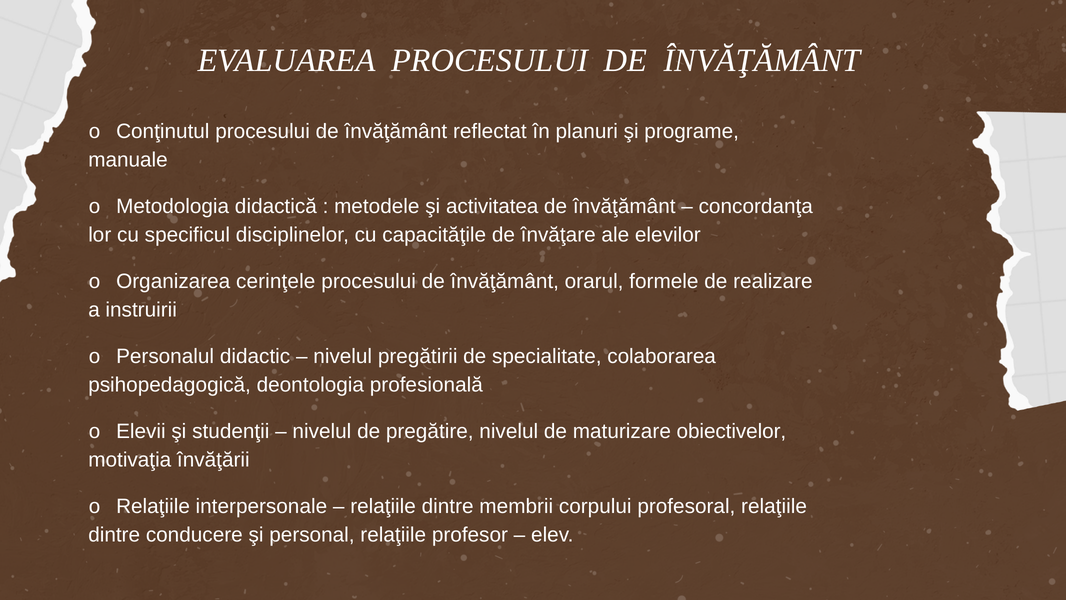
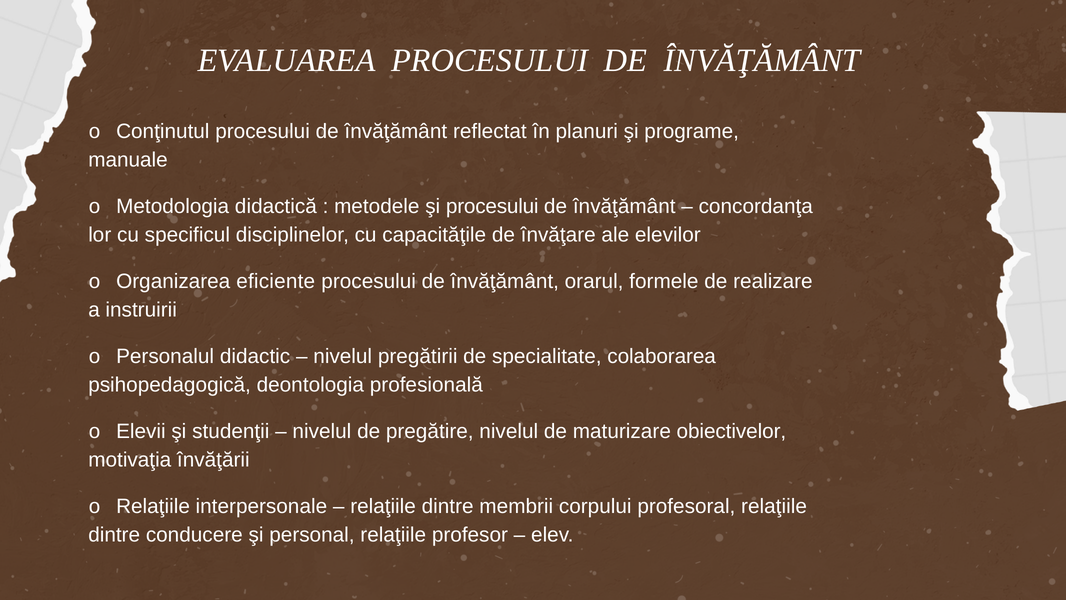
şi activitatea: activitatea -> procesului
cerinţele: cerinţele -> eficiente
